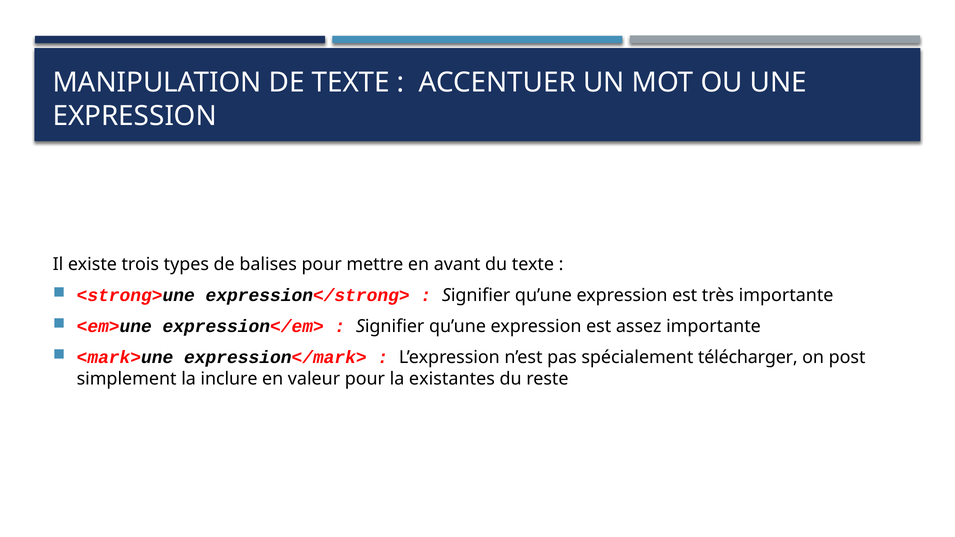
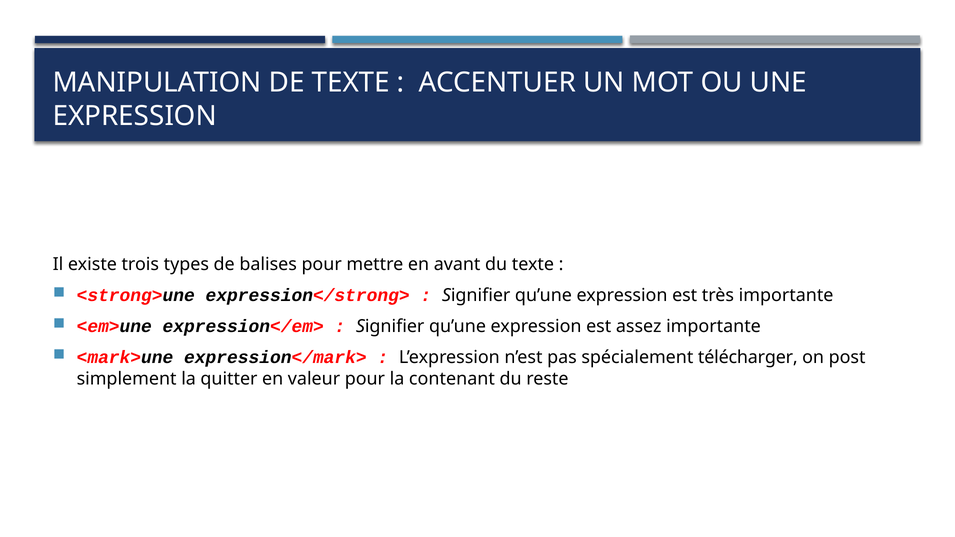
inclure: inclure -> quitter
existantes: existantes -> contenant
